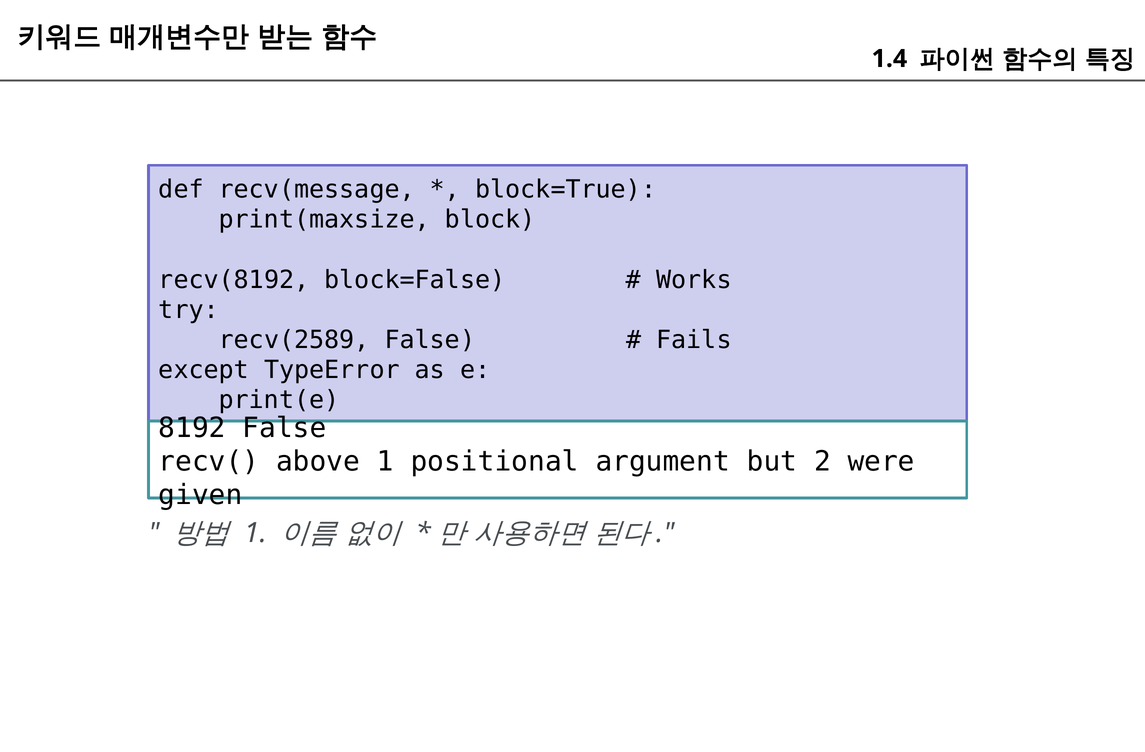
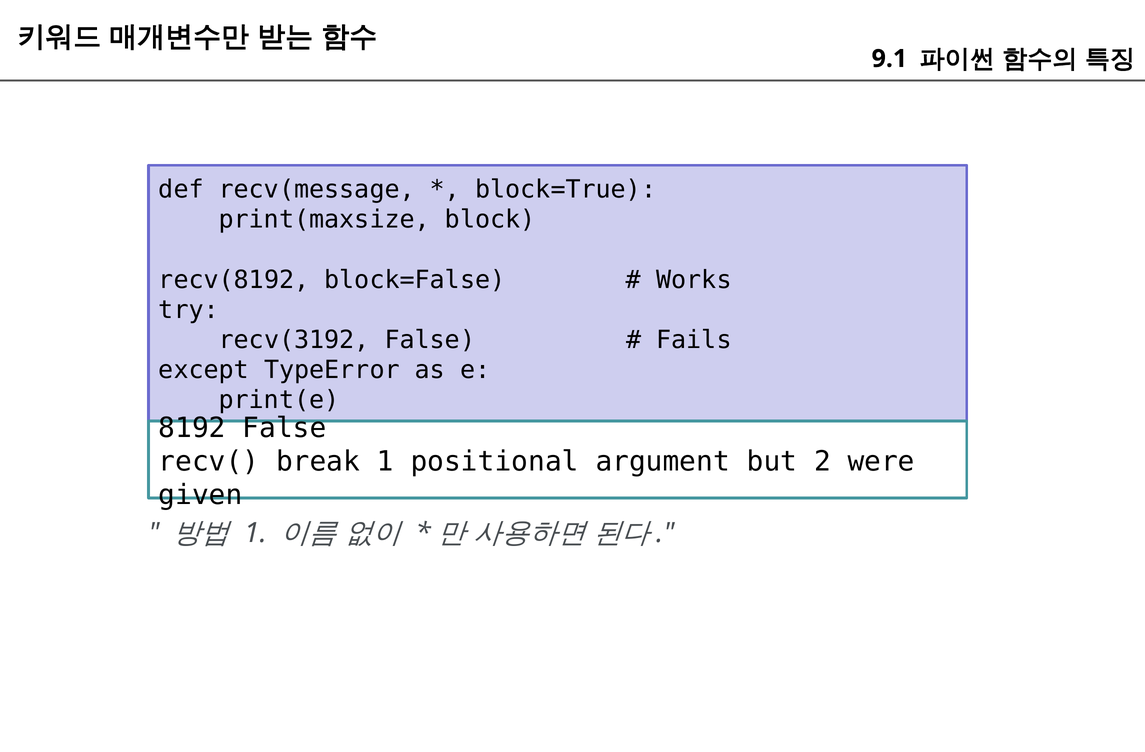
1.4: 1.4 -> 9.1
recv(2589: recv(2589 -> recv(3192
above: above -> break
